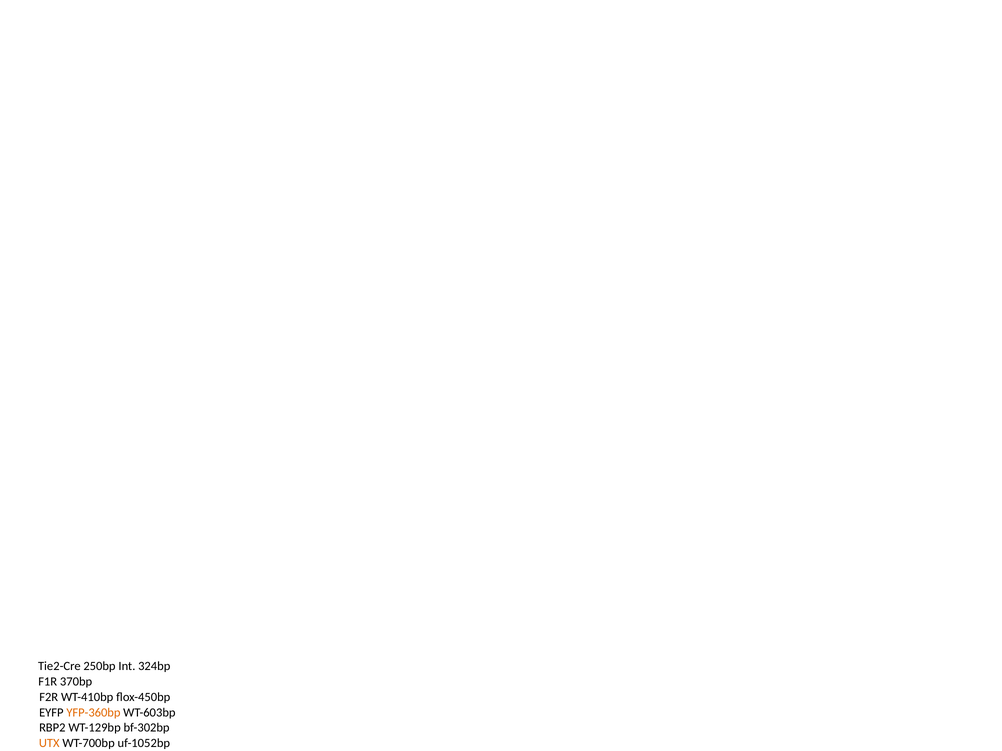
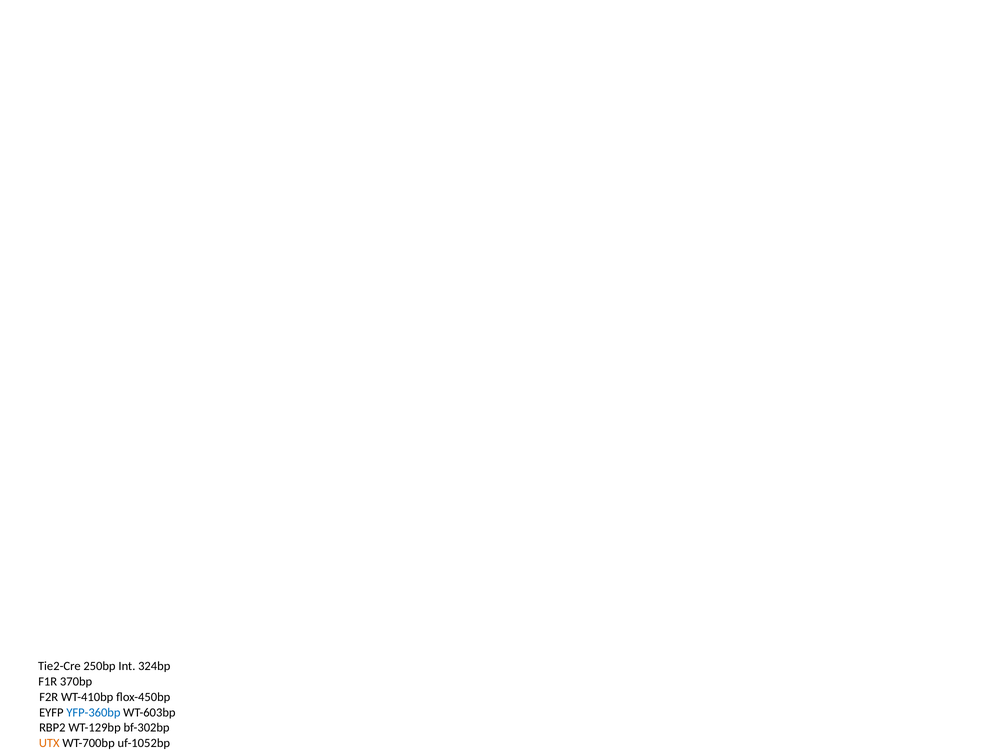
YFP-360bp colour: orange -> blue
